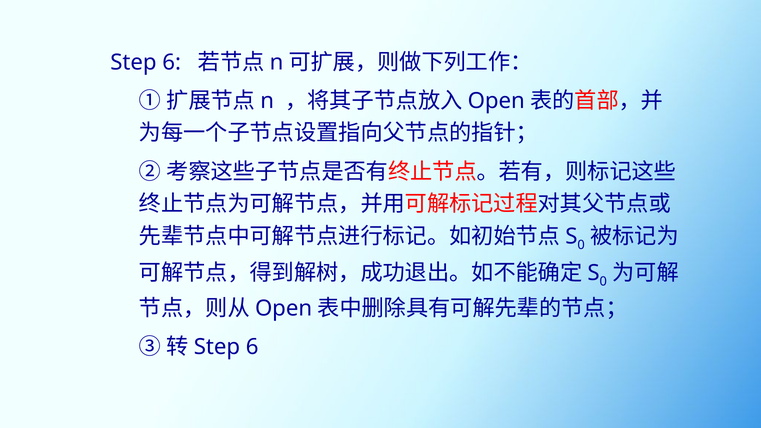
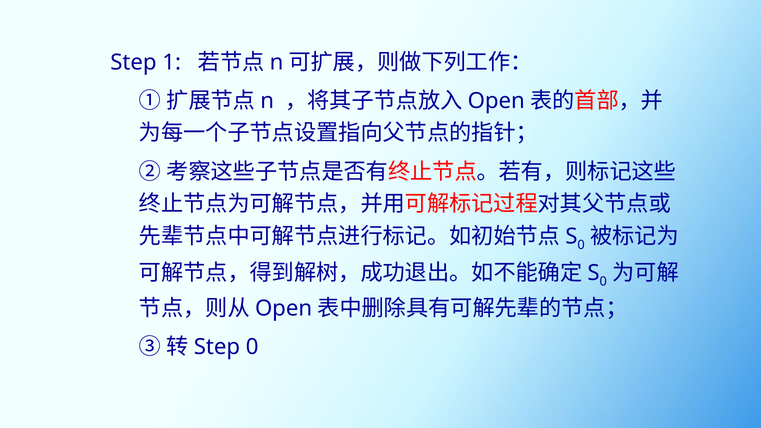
6 at (172, 63): 6 -> 1
6 at (252, 347): 6 -> 0
